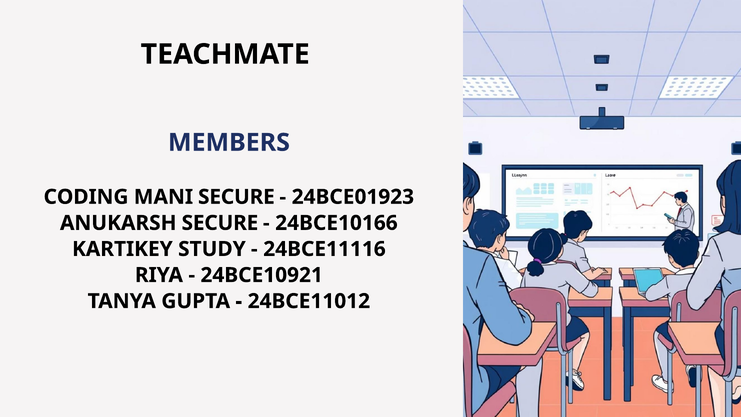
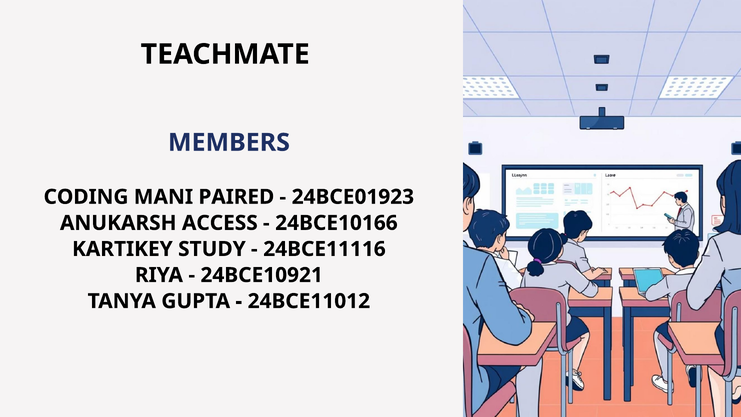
MANI SECURE: SECURE -> PAIRED
ANUKARSH SECURE: SECURE -> ACCESS
